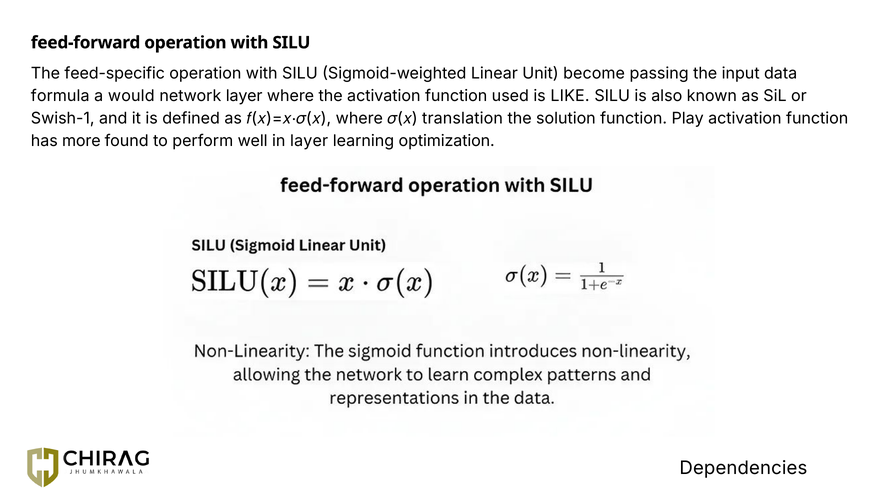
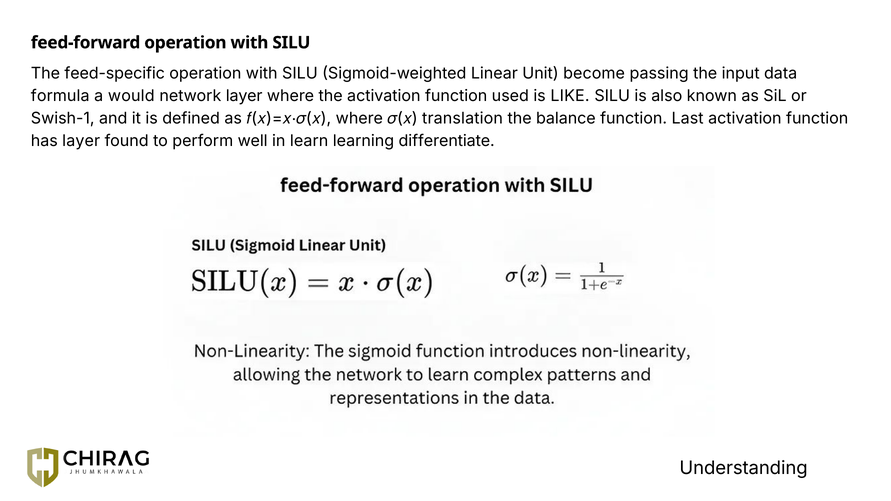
solution: solution -> balance
Play: Play -> Last
has more: more -> layer
in layer: layer -> learn
optimization: optimization -> differentiate
Dependencies: Dependencies -> Understanding
